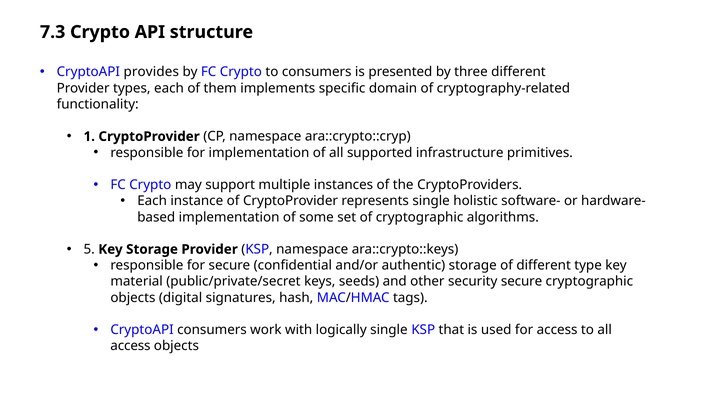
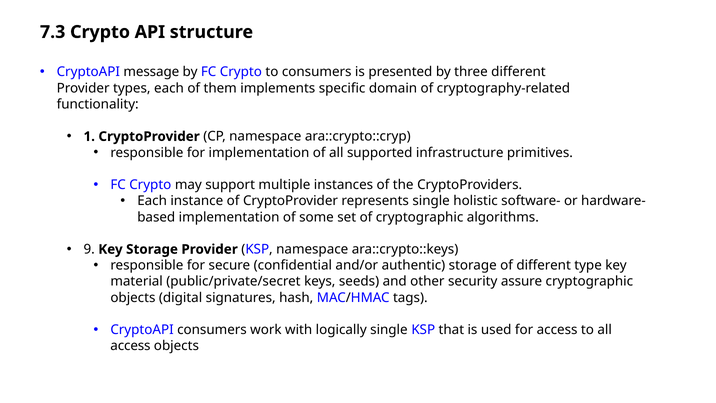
provides: provides -> message
5: 5 -> 9
security secure: secure -> assure
